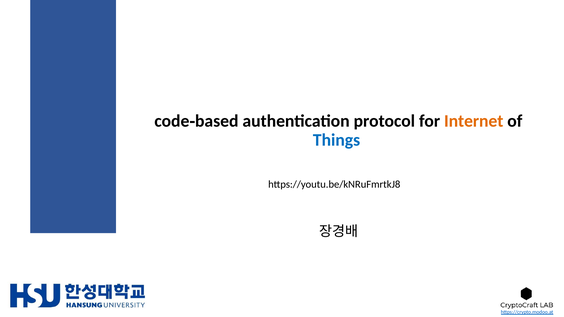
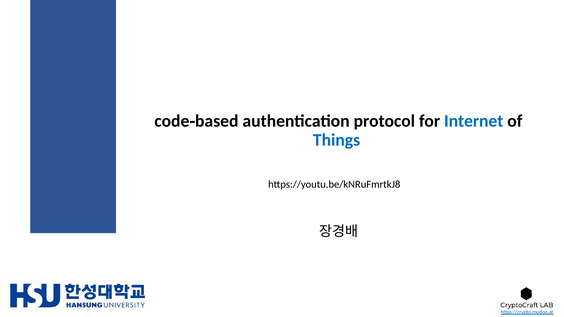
Internet colour: orange -> blue
